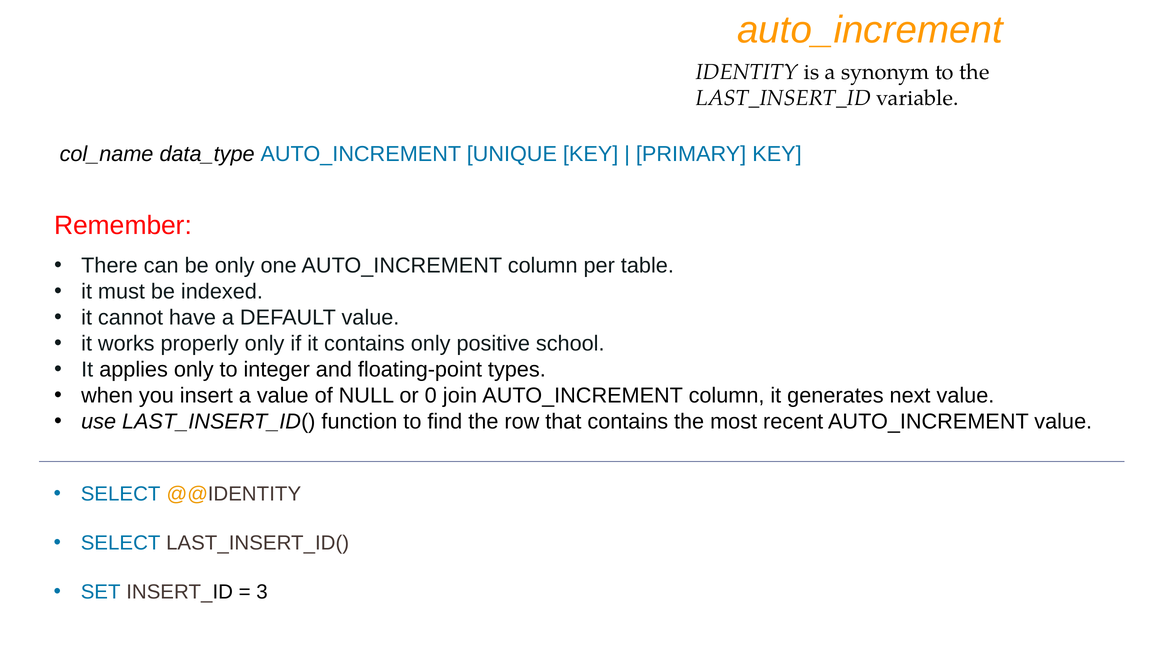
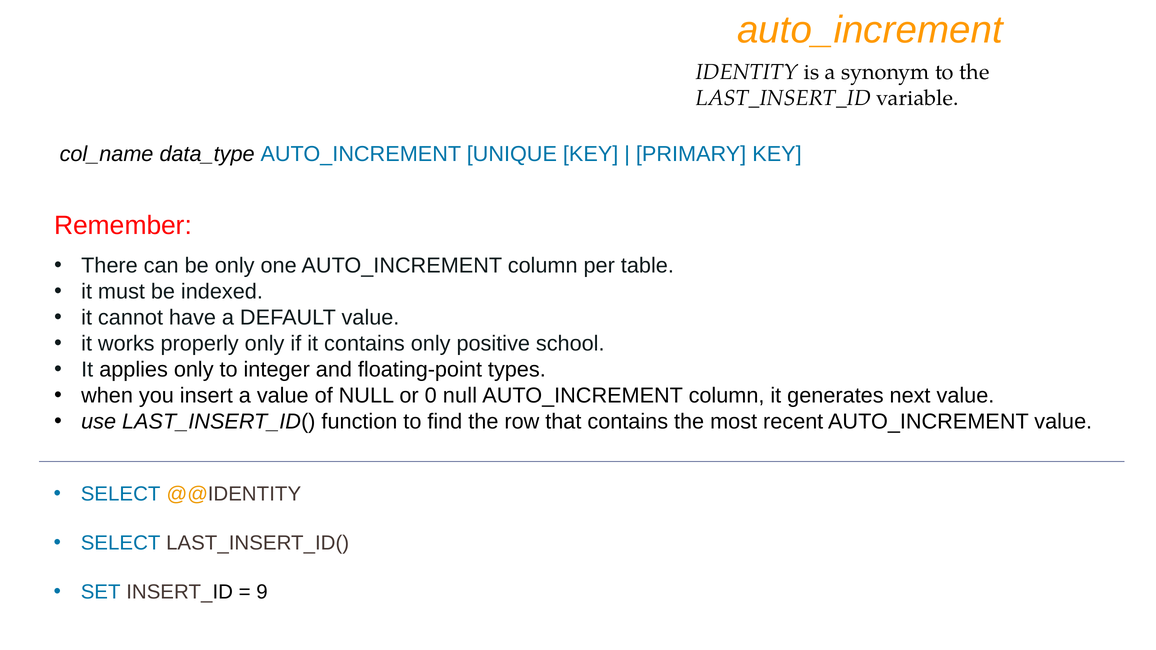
0 join: join -> null
3: 3 -> 9
